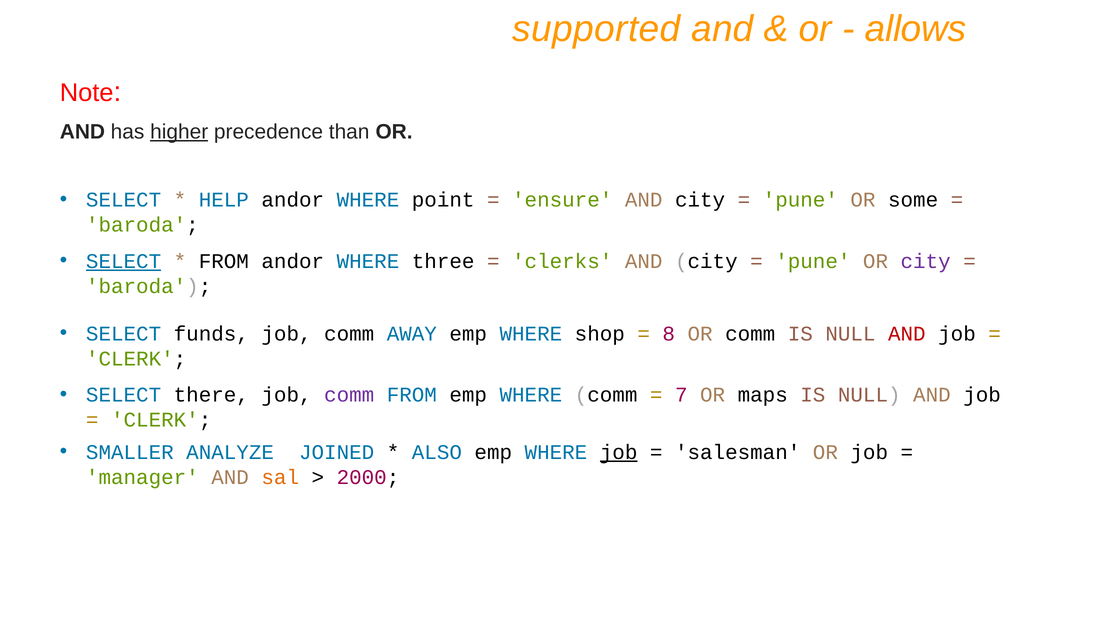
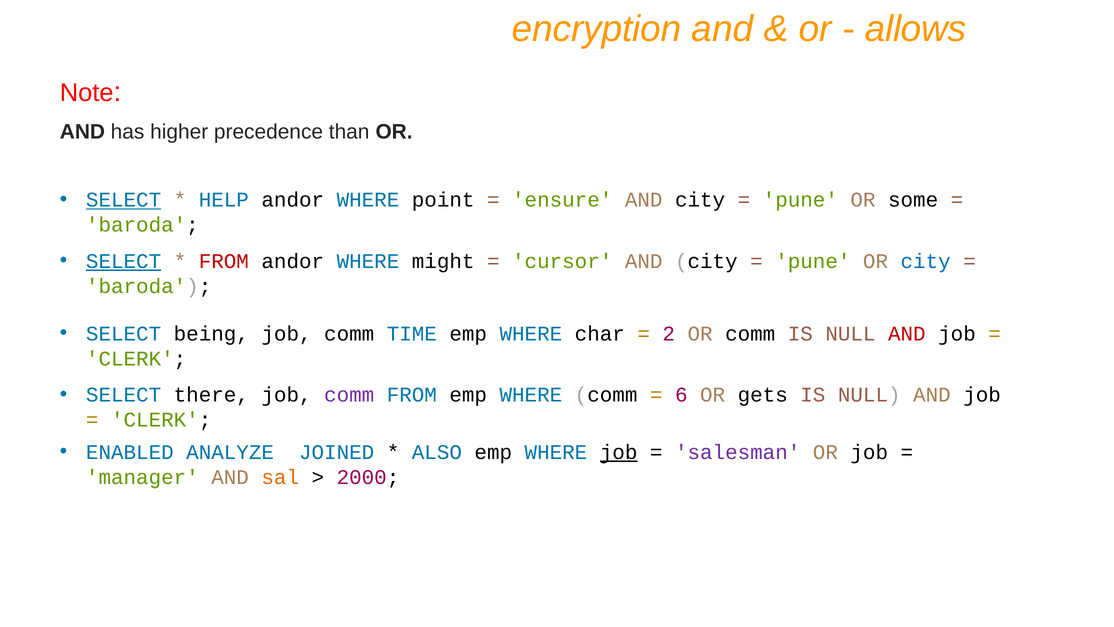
supported: supported -> encryption
higher underline: present -> none
SELECT at (124, 200) underline: none -> present
FROM at (224, 261) colour: black -> red
three: three -> might
clerks: clerks -> cursor
city at (926, 261) colour: purple -> blue
funds: funds -> being
AWAY: AWAY -> TIME
shop: shop -> char
8: 8 -> 2
7: 7 -> 6
maps: maps -> gets
SMALLER: SMALLER -> ENABLED
salesman colour: black -> purple
